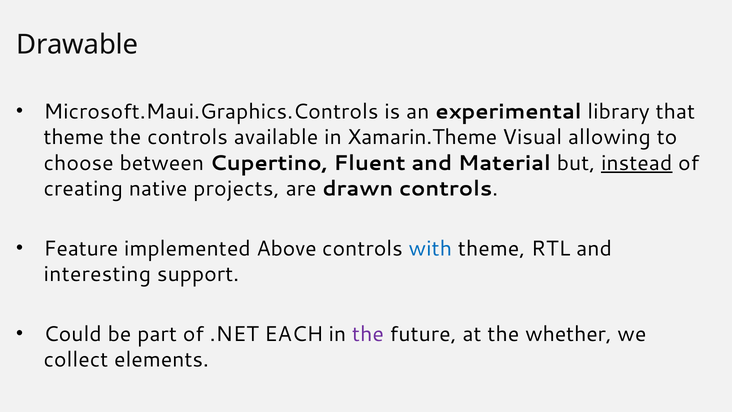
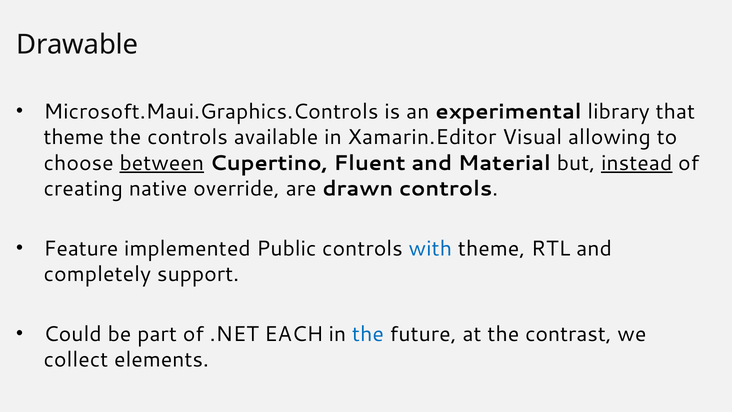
Xamarin.Theme: Xamarin.Theme -> Xamarin.Editor
between underline: none -> present
projects: projects -> override
Above: Above -> Public
interesting: interesting -> completely
the at (368, 334) colour: purple -> blue
whether: whether -> contrast
